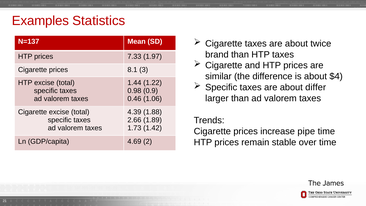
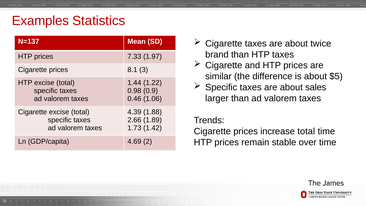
$4: $4 -> $5
differ: differ -> sales
increase pipe: pipe -> total
